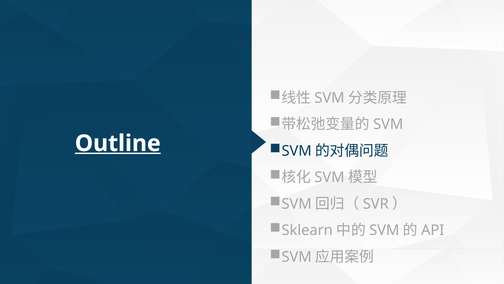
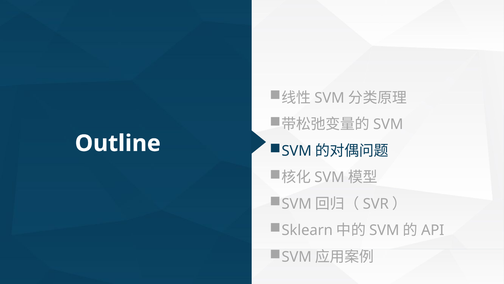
Outline underline: present -> none
